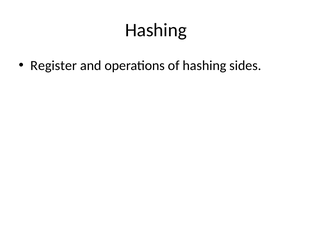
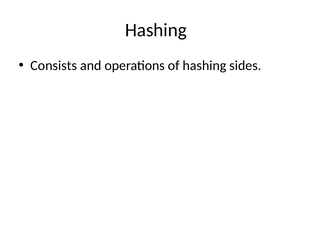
Register: Register -> Consists
